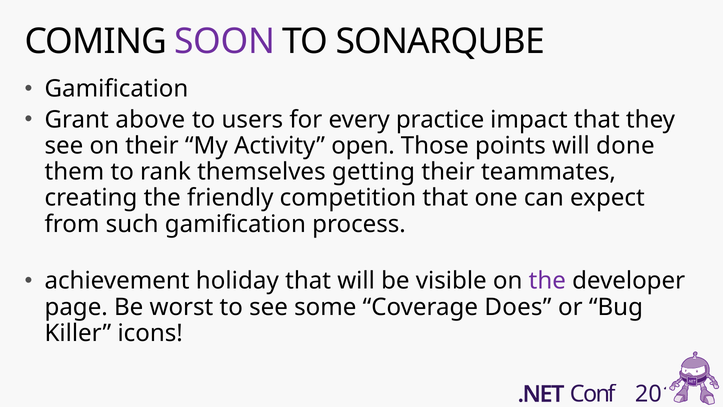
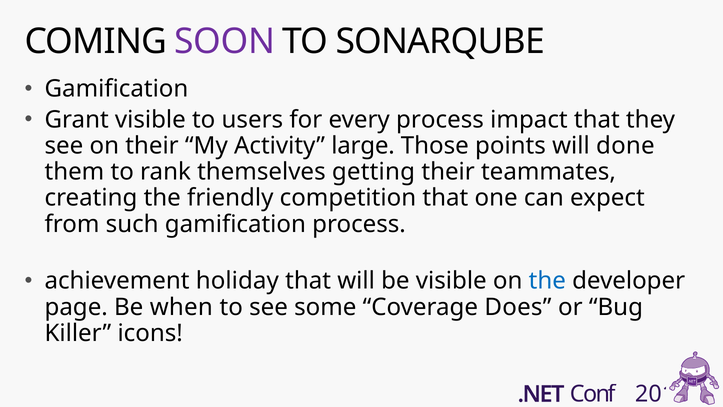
Grant above: above -> visible
every practice: practice -> process
open: open -> large
the at (547, 281) colour: purple -> blue
worst: worst -> when
